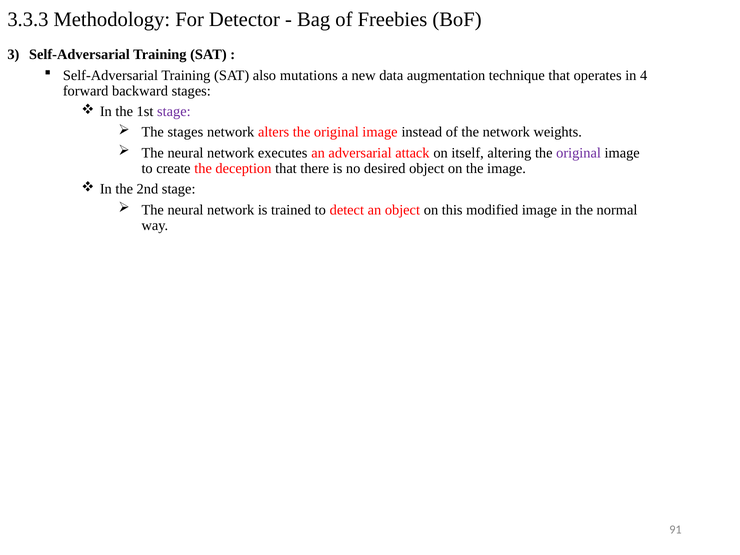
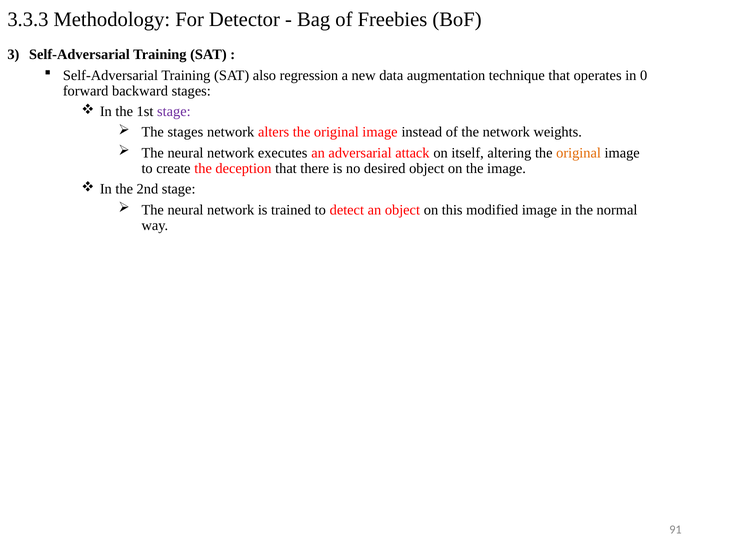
mutations: mutations -> regression
4: 4 -> 0
original at (579, 153) colour: purple -> orange
